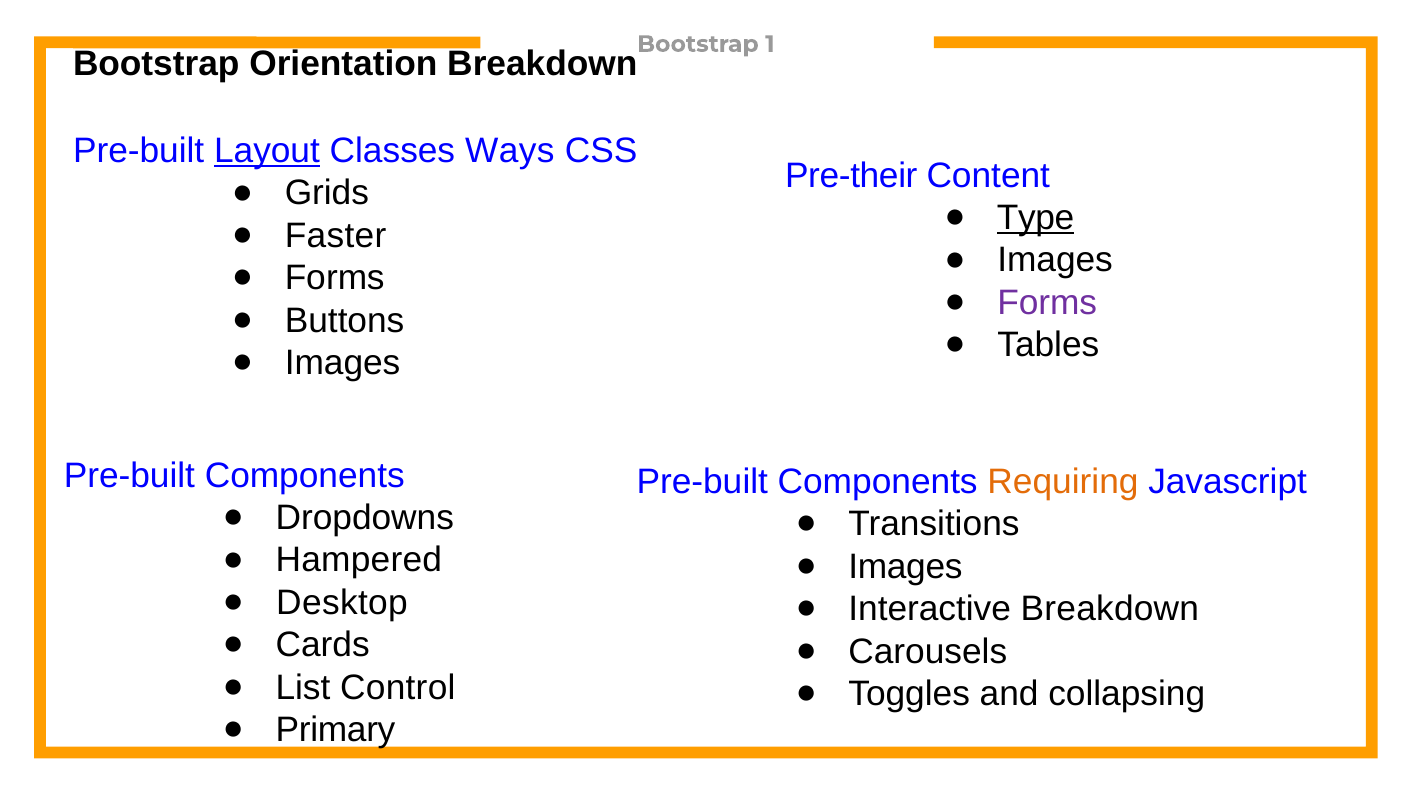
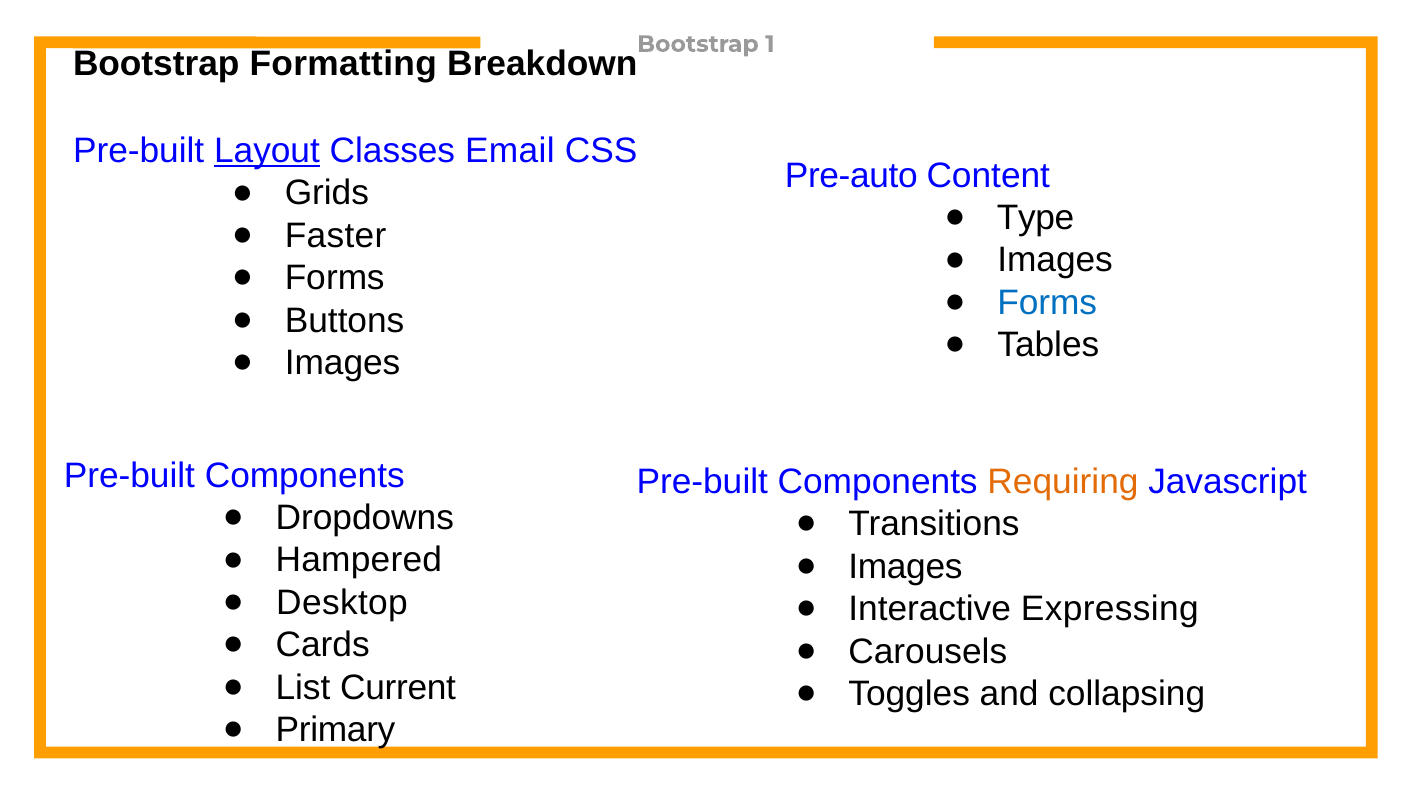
Orientation: Orientation -> Formatting
Ways: Ways -> Email
Pre-their: Pre-their -> Pre-auto
Type underline: present -> none
Forms at (1047, 302) colour: purple -> blue
Interactive Breakdown: Breakdown -> Expressing
Control: Control -> Current
